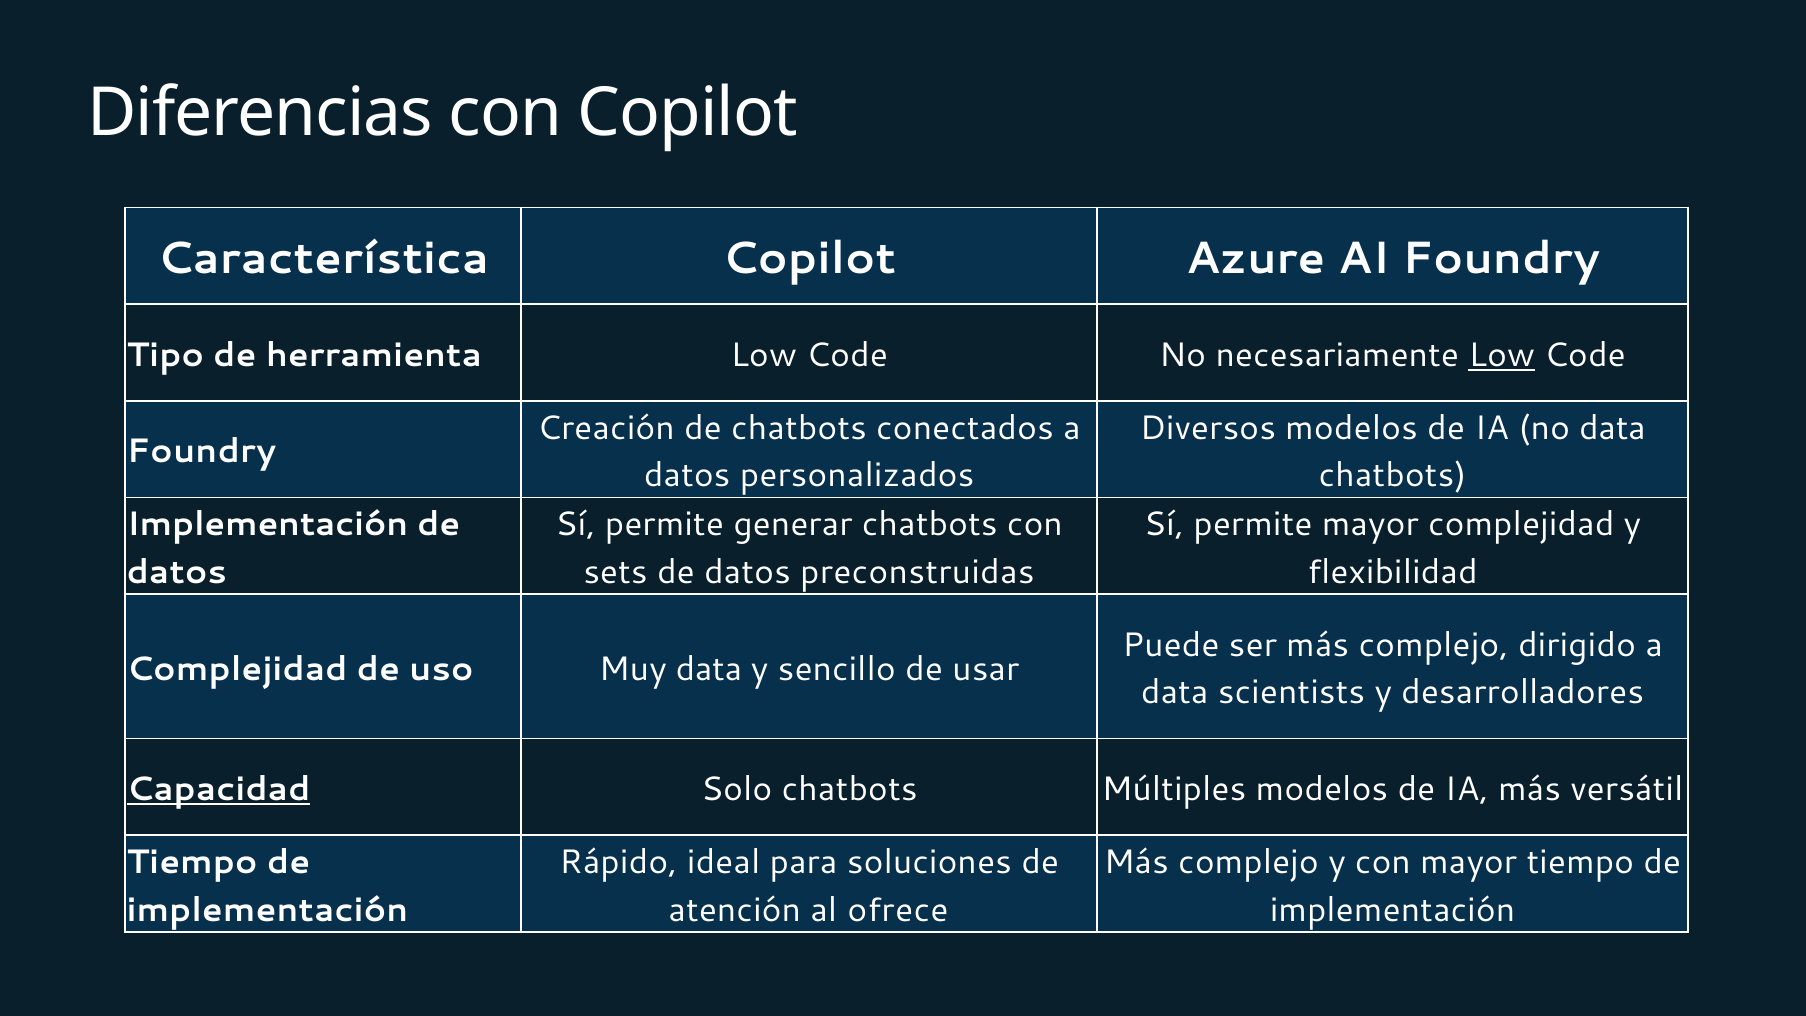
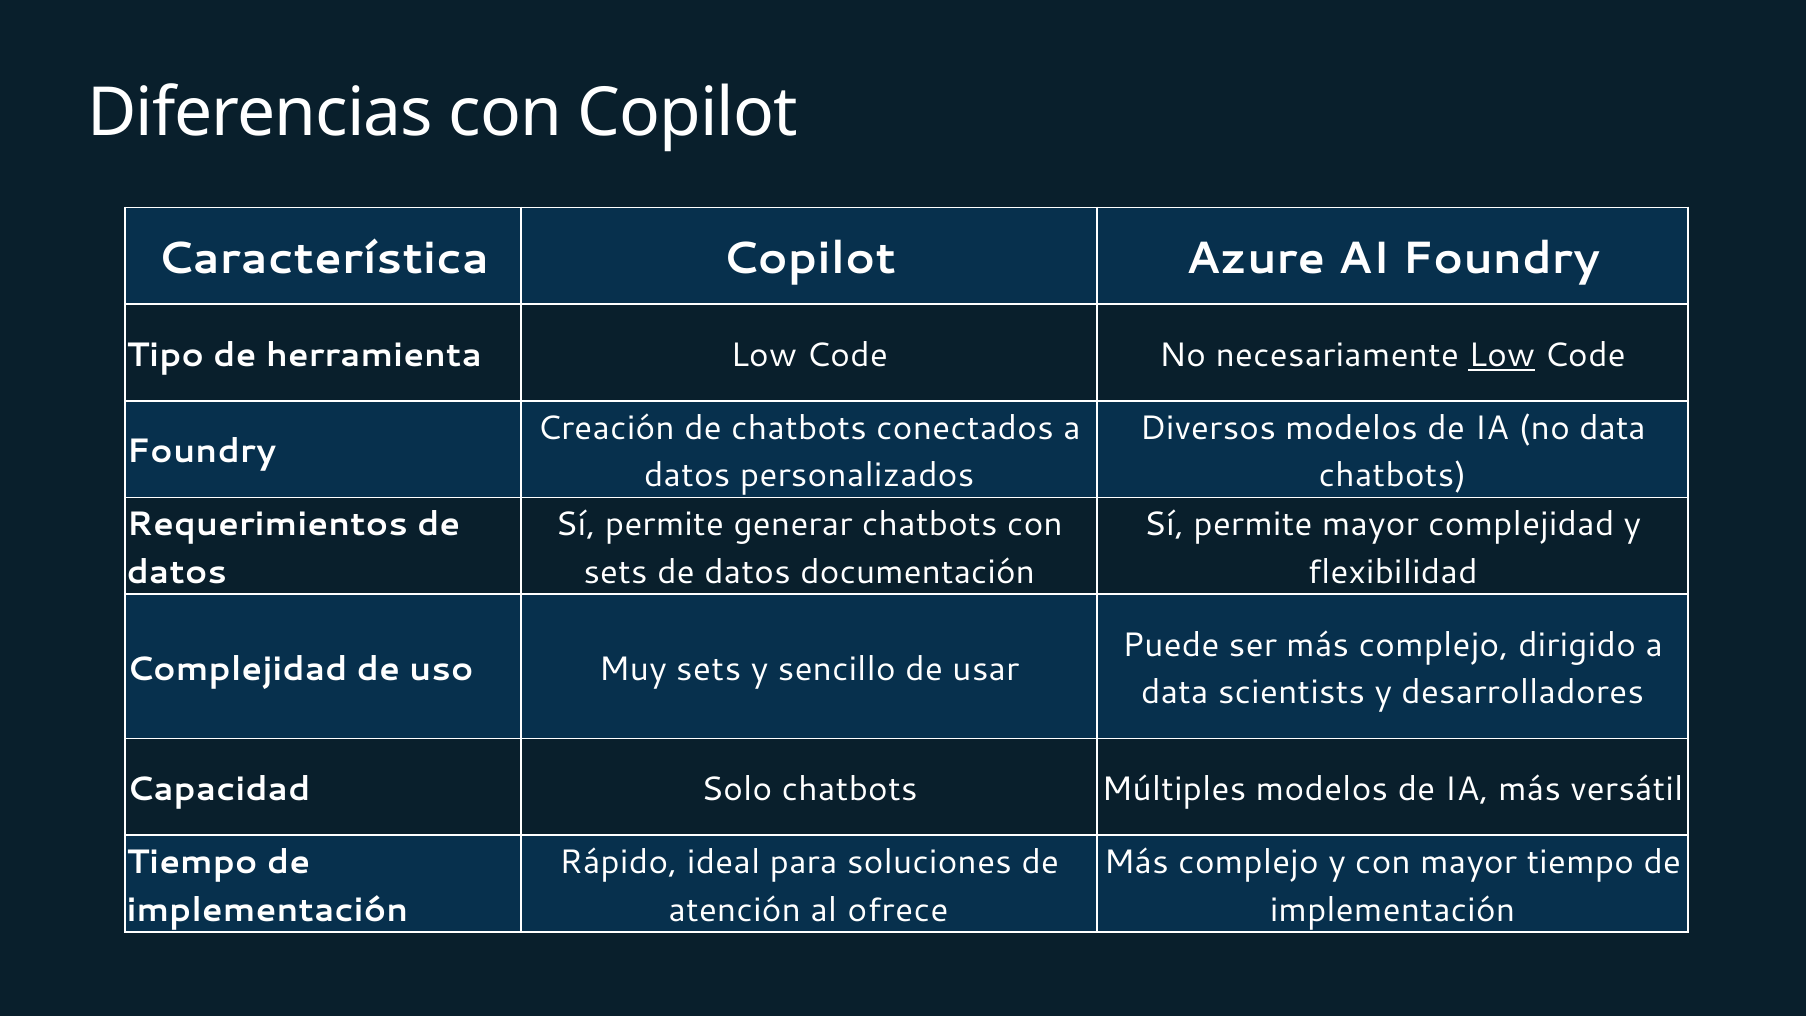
Implementación at (267, 525): Implementación -> Requerimientos
preconstruidas: preconstruidas -> documentación
Muy data: data -> sets
Capacidad underline: present -> none
